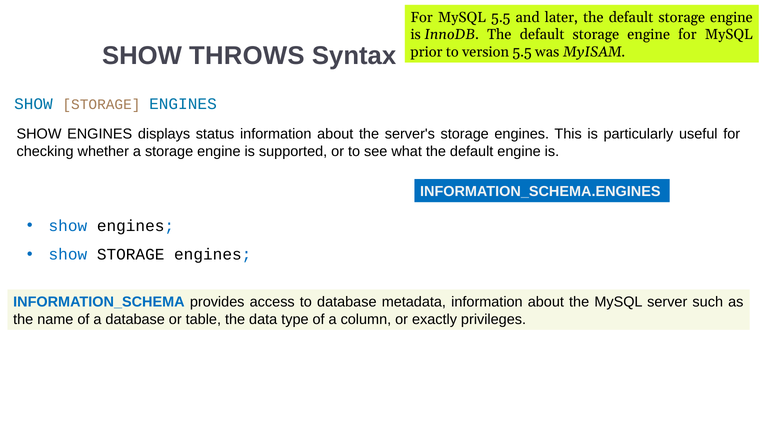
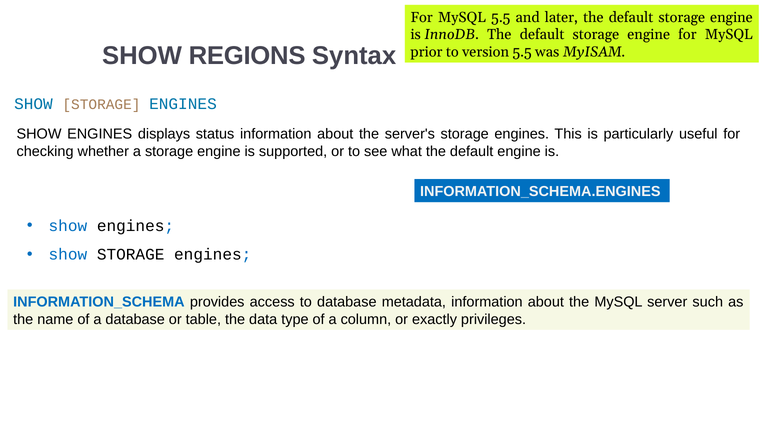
THROWS: THROWS -> REGIONS
